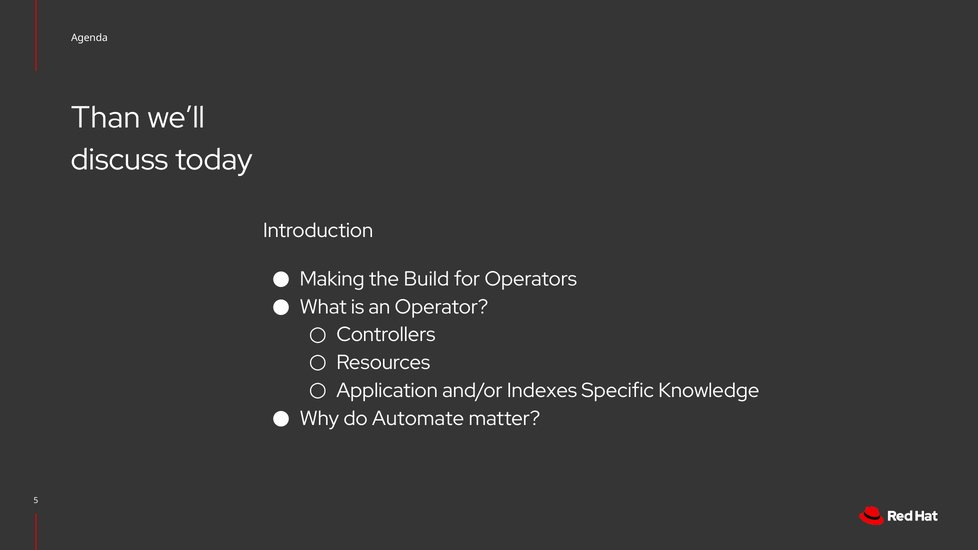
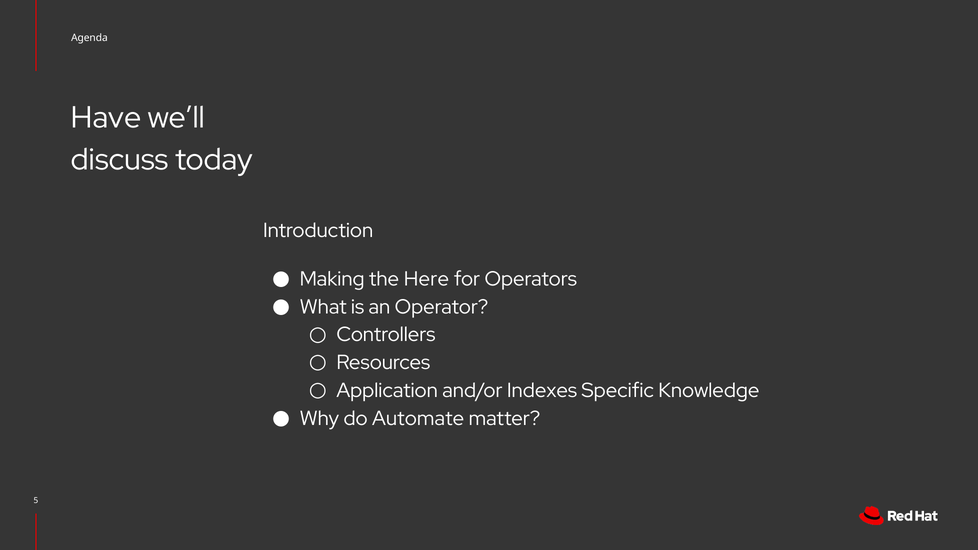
Than: Than -> Have
Build: Build -> Here
